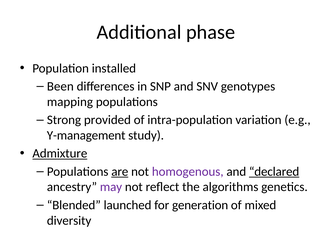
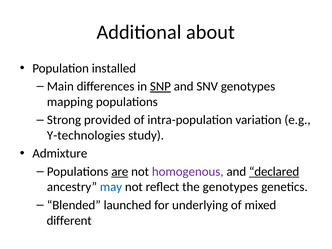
phase: phase -> about
Been: Been -> Main
SNP underline: none -> present
Y-management: Y-management -> Y-technologies
Admixture underline: present -> none
may colour: purple -> blue
the algorithms: algorithms -> genotypes
generation: generation -> underlying
diversity: diversity -> different
